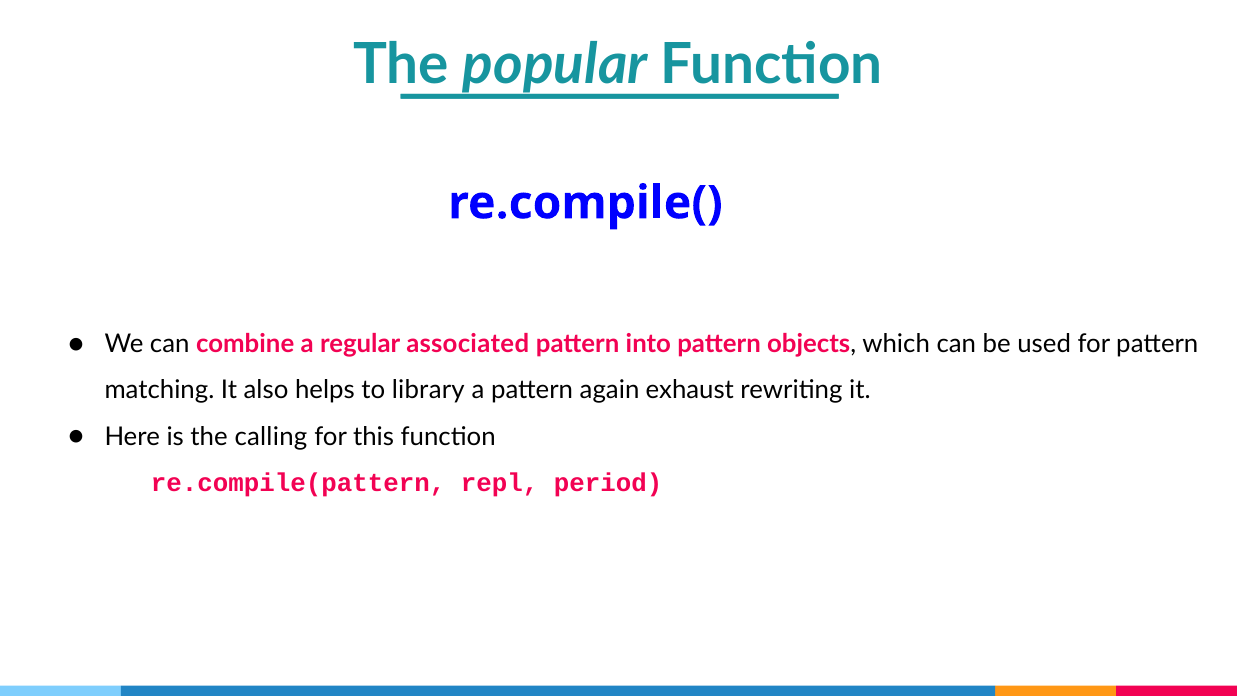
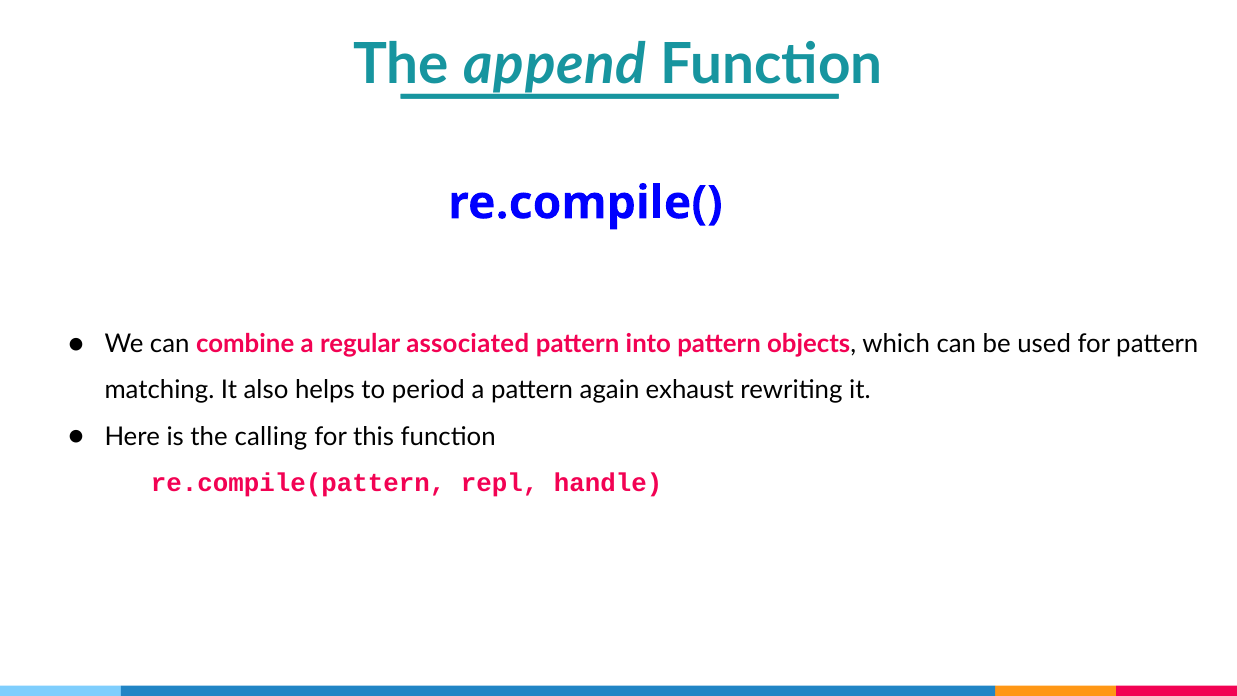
popular: popular -> append
library: library -> period
period: period -> handle
